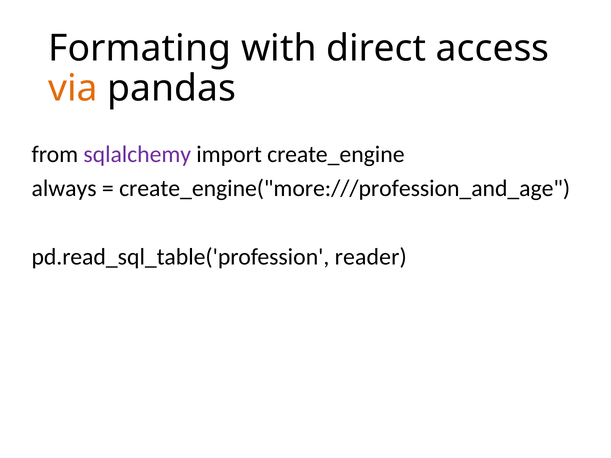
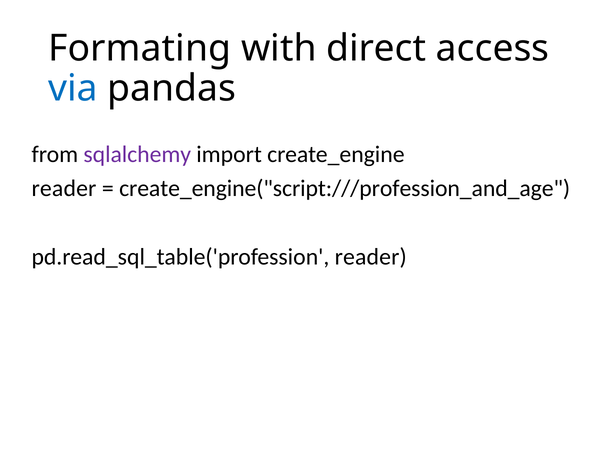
via colour: orange -> blue
always at (64, 189): always -> reader
create_engine("more:///profession_and_age: create_engine("more:///profession_and_age -> create_engine("script:///profession_and_age
